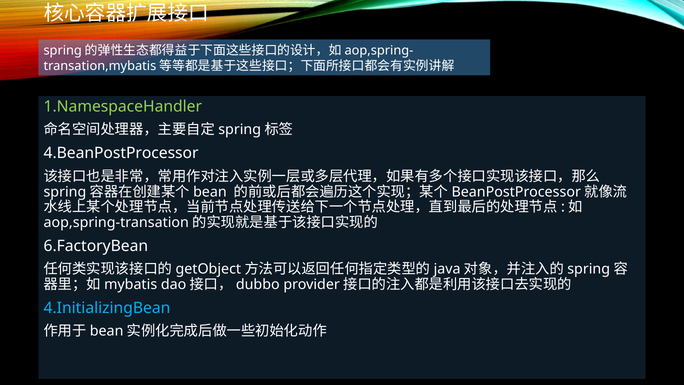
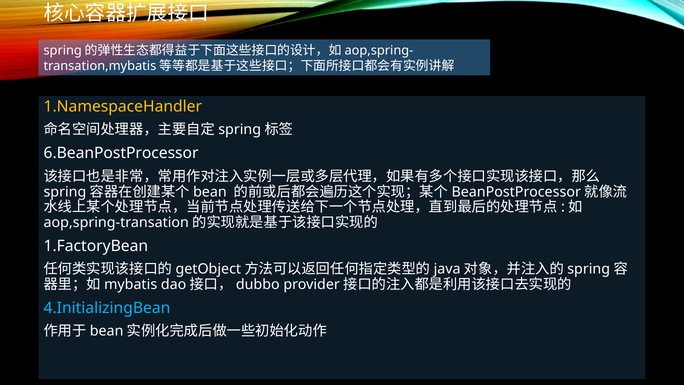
1.NamespaceHandler colour: light green -> yellow
4.BeanPostProcessor: 4.BeanPostProcessor -> 6.BeanPostProcessor
6.FactoryBean: 6.FactoryBean -> 1.FactoryBean
